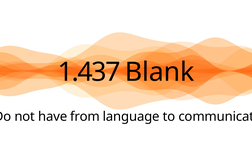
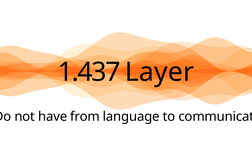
Blank: Blank -> Layer
